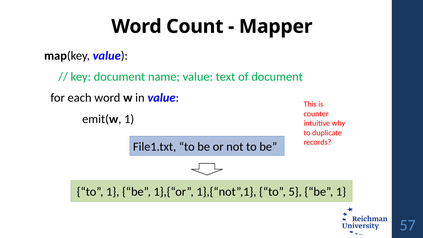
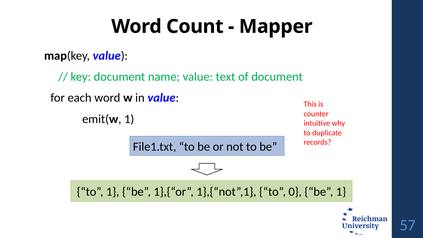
5: 5 -> 0
